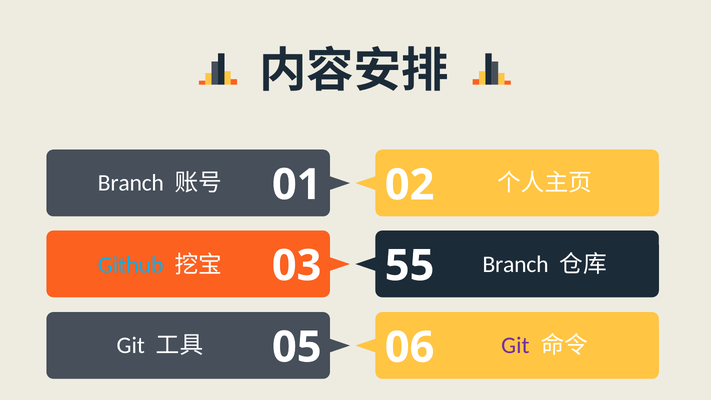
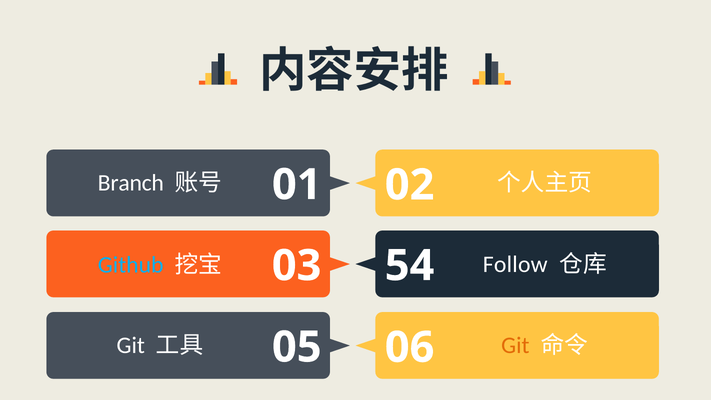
Branch at (515, 264): Branch -> Follow
55: 55 -> 54
Git at (515, 345) colour: purple -> orange
